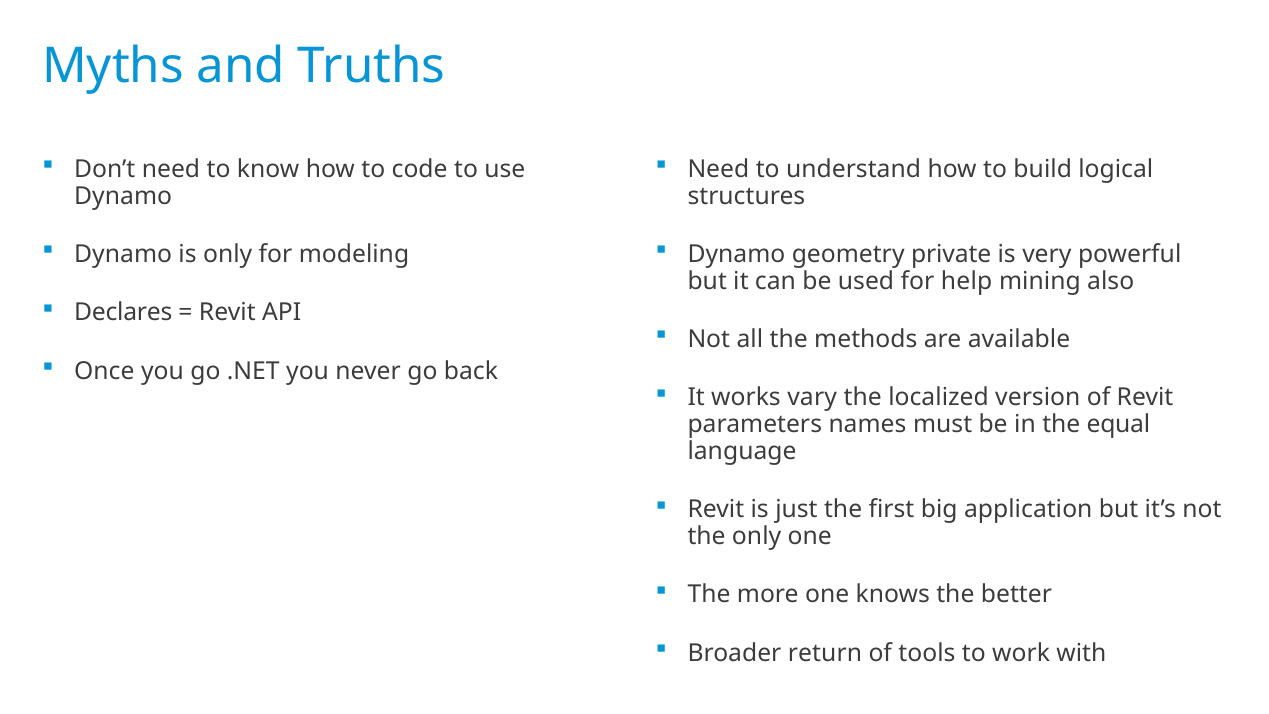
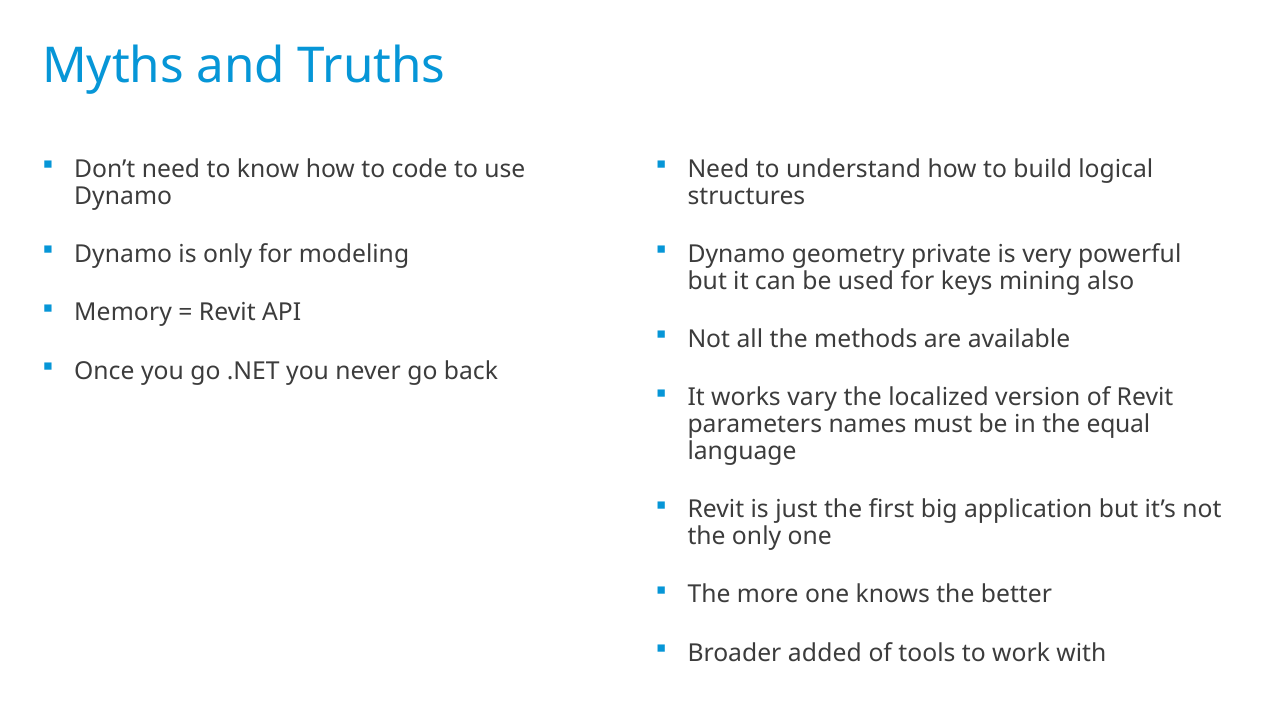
help: help -> keys
Declares: Declares -> Memory
return: return -> added
